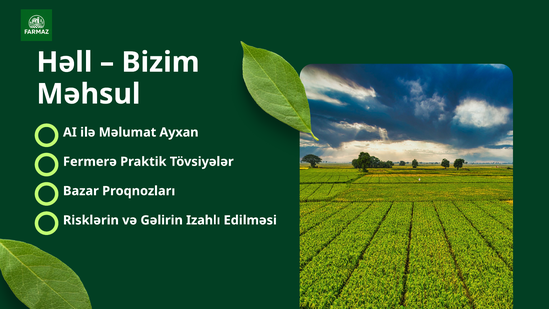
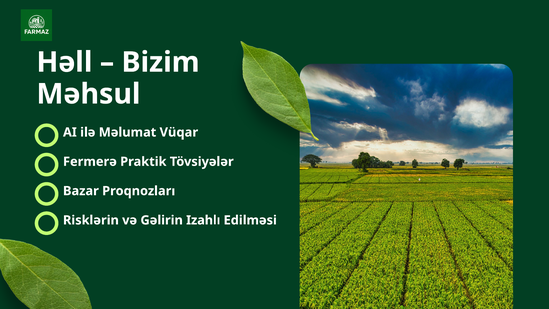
Ayxan: Ayxan -> Vüqar
